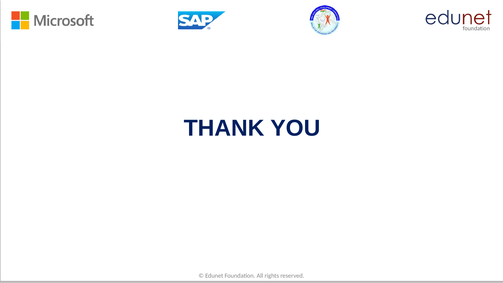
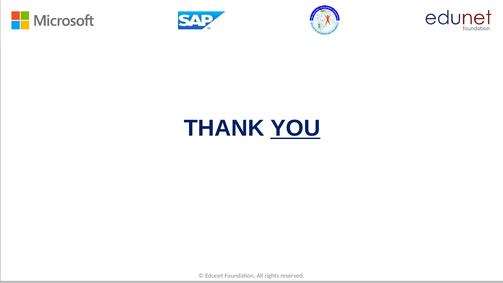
YOU underline: none -> present
